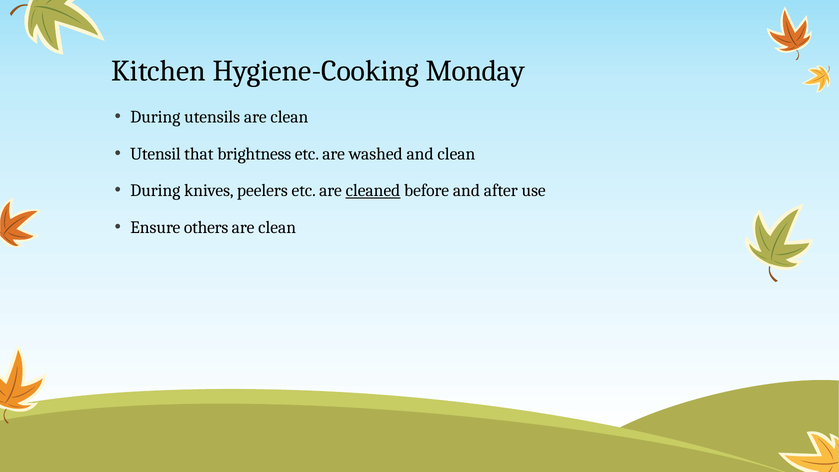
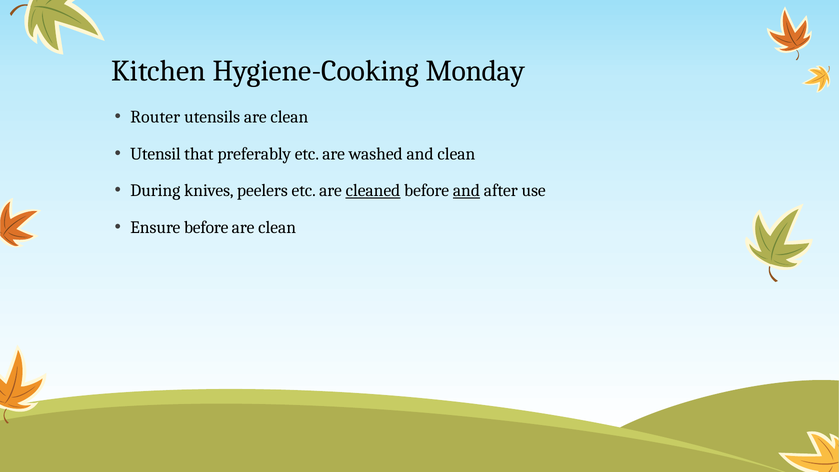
During at (155, 117): During -> Router
brightness: brightness -> preferably
and at (466, 191) underline: none -> present
Ensure others: others -> before
